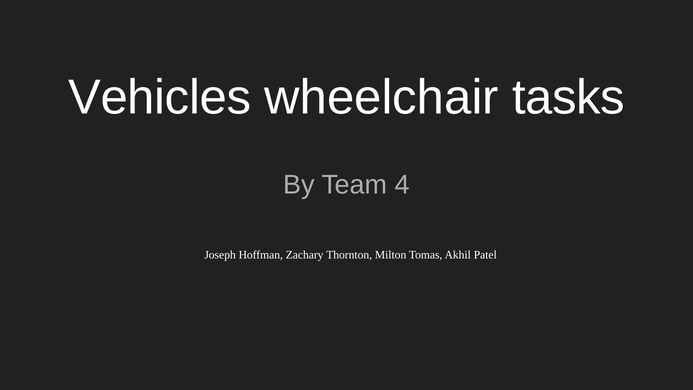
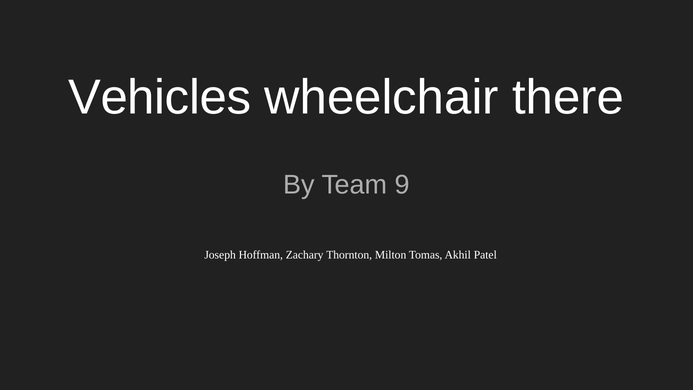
tasks: tasks -> there
4: 4 -> 9
